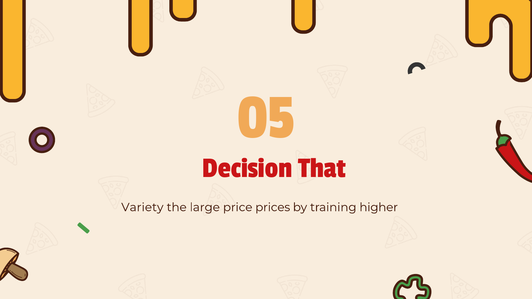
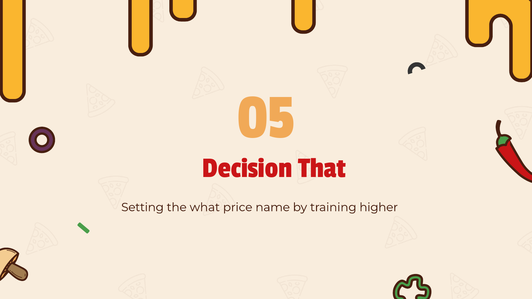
Variety: Variety -> Setting
large: large -> what
prices: prices -> name
